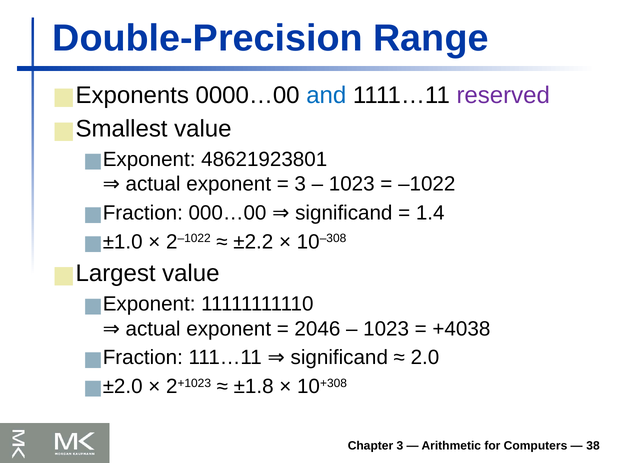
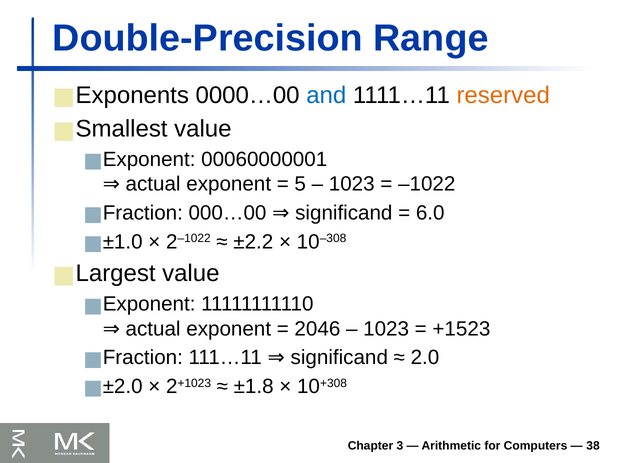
reserved colour: purple -> orange
48621923801: 48621923801 -> 00060000001
3 at (300, 184): 3 -> 5
1.4: 1.4 -> 6.0
+4038: +4038 -> +1523
